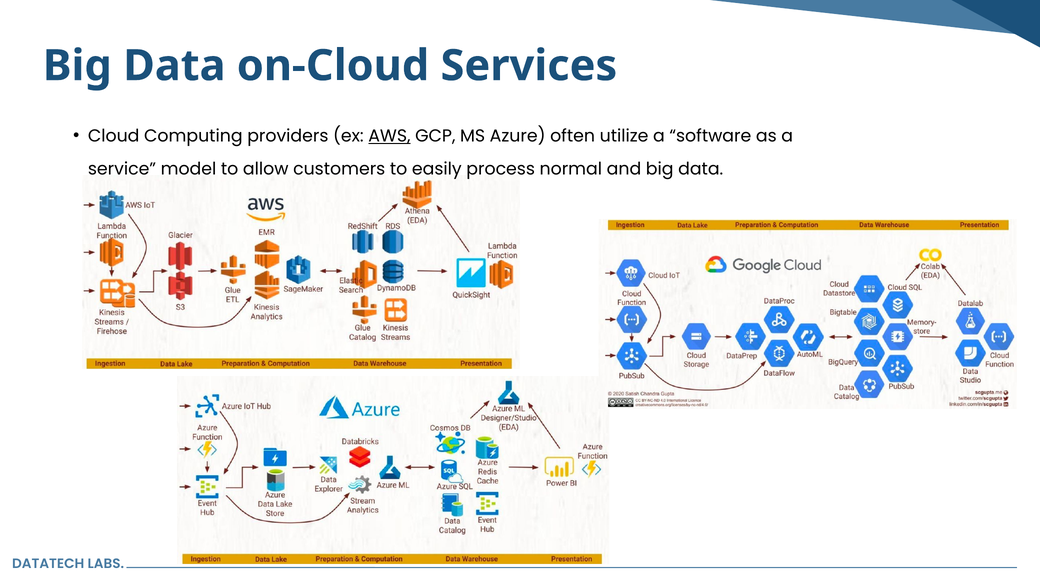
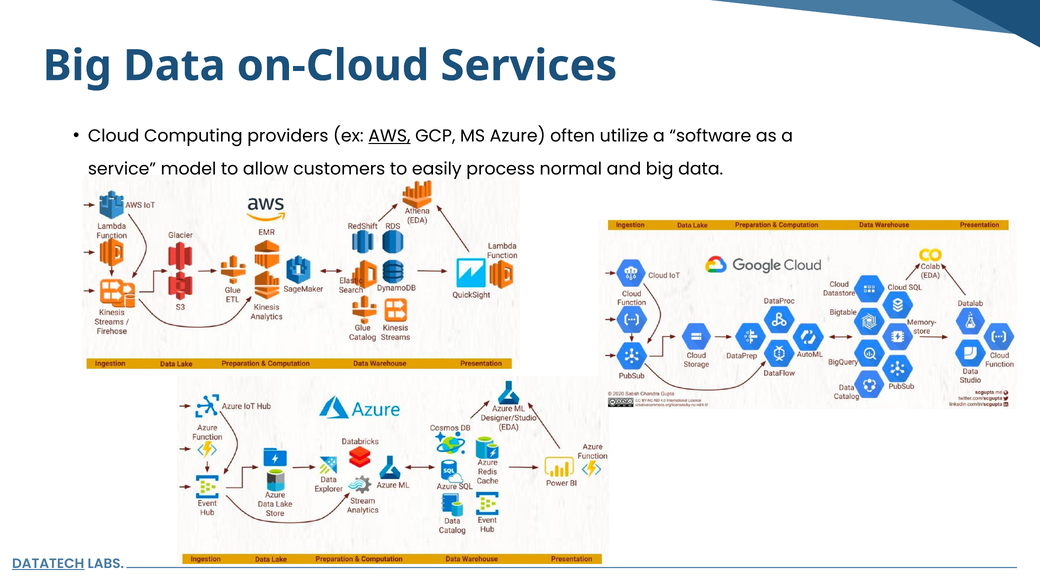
DATATECH underline: none -> present
